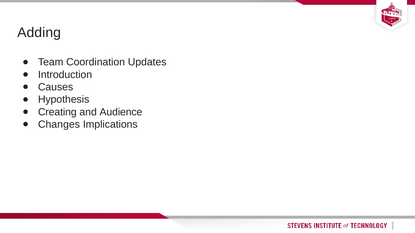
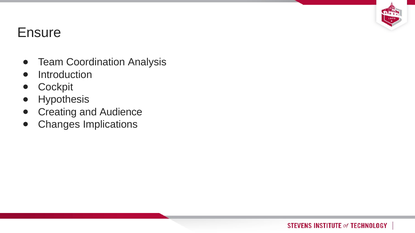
Adding: Adding -> Ensure
Updates: Updates -> Analysis
Causes: Causes -> Cockpit
